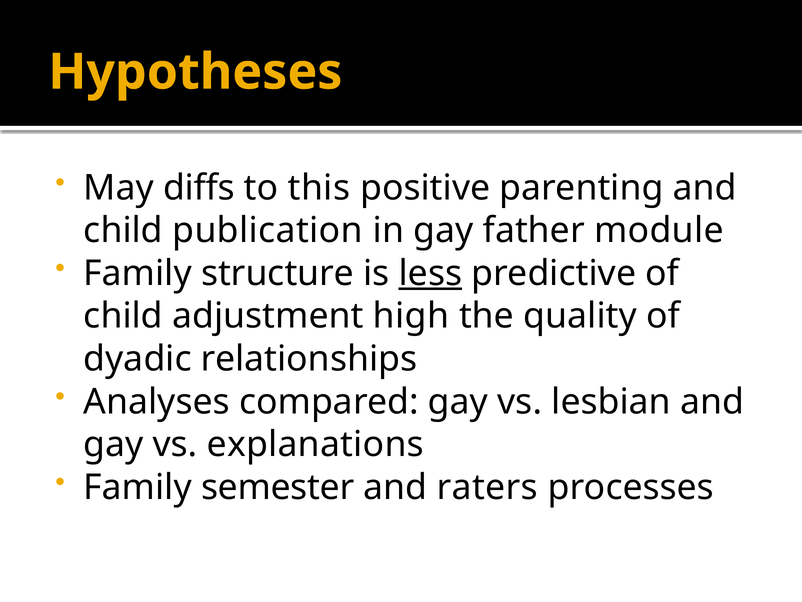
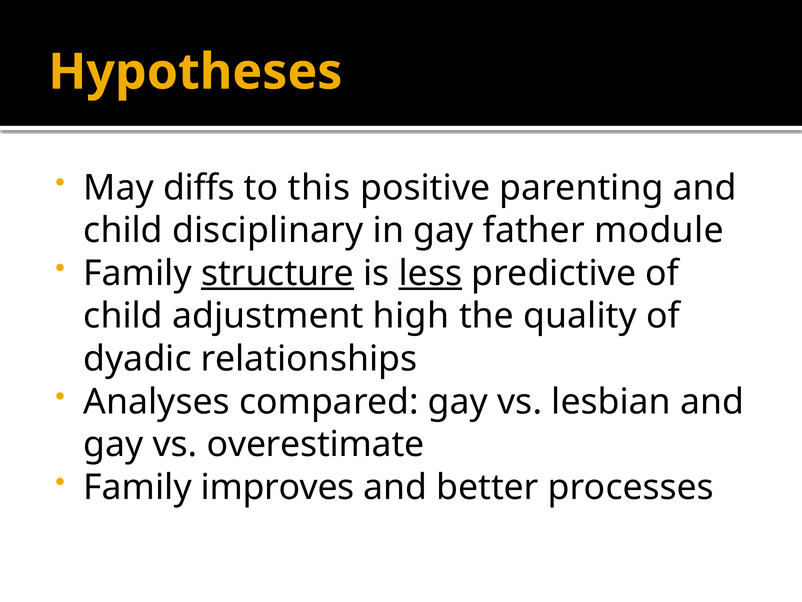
publication: publication -> disciplinary
structure underline: none -> present
explanations: explanations -> overestimate
semester: semester -> improves
raters: raters -> better
